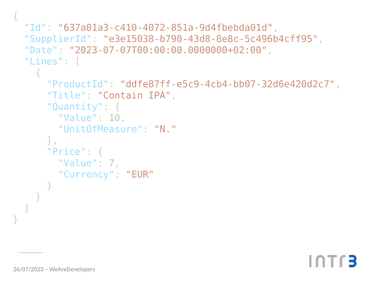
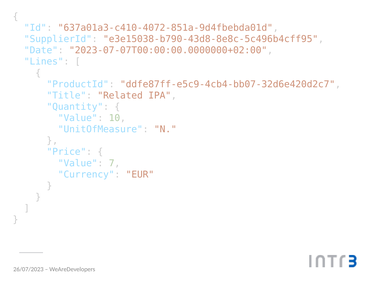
Contain: Contain -> Related
